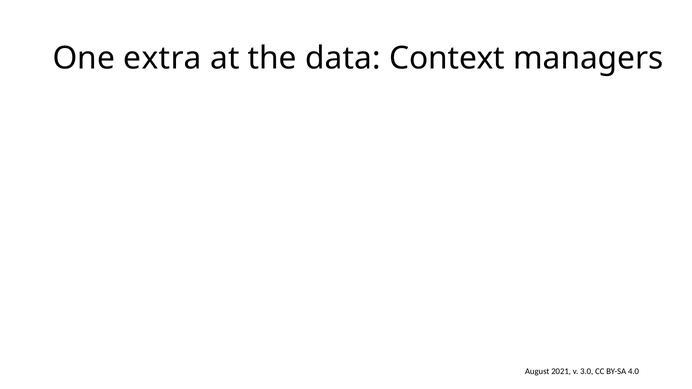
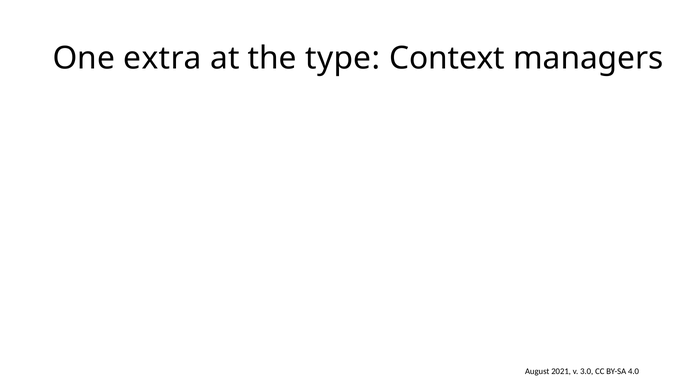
data: data -> type
